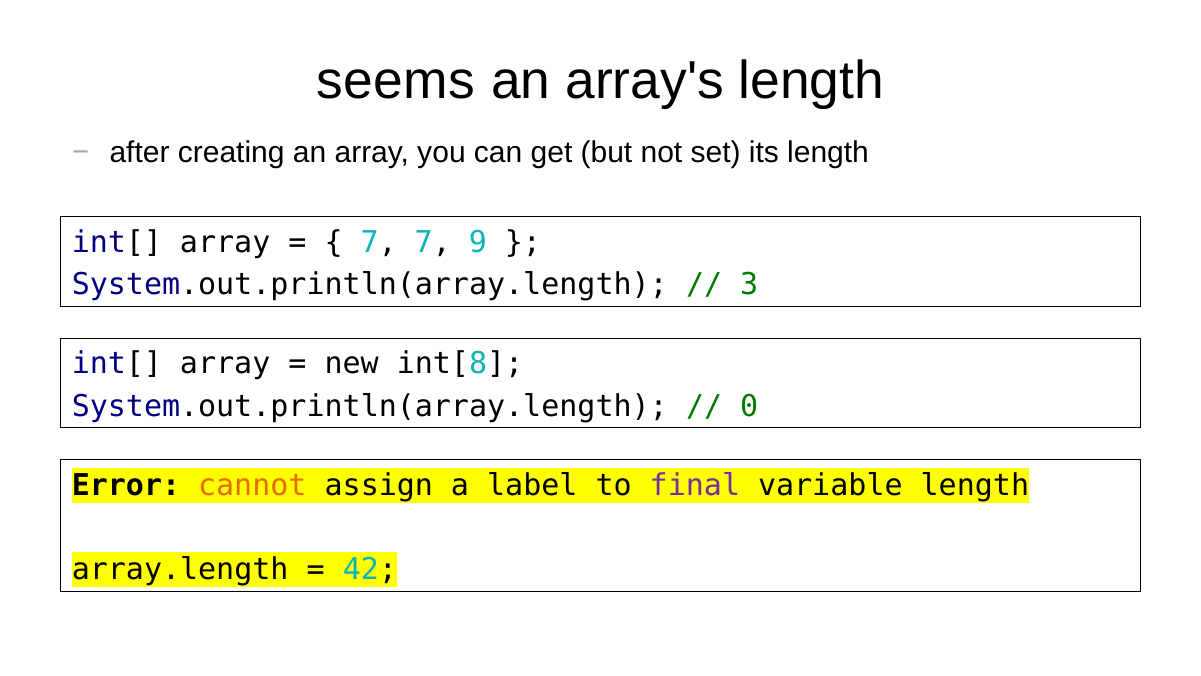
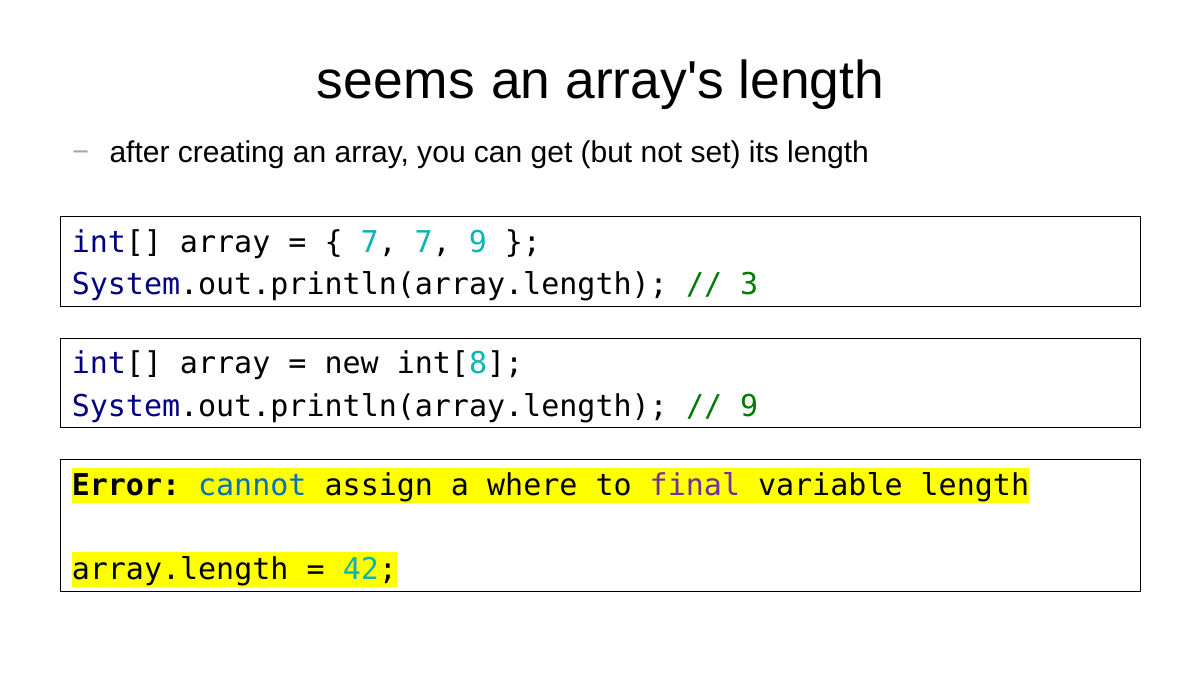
0 at (749, 406): 0 -> 9
cannot colour: orange -> blue
label: label -> where
